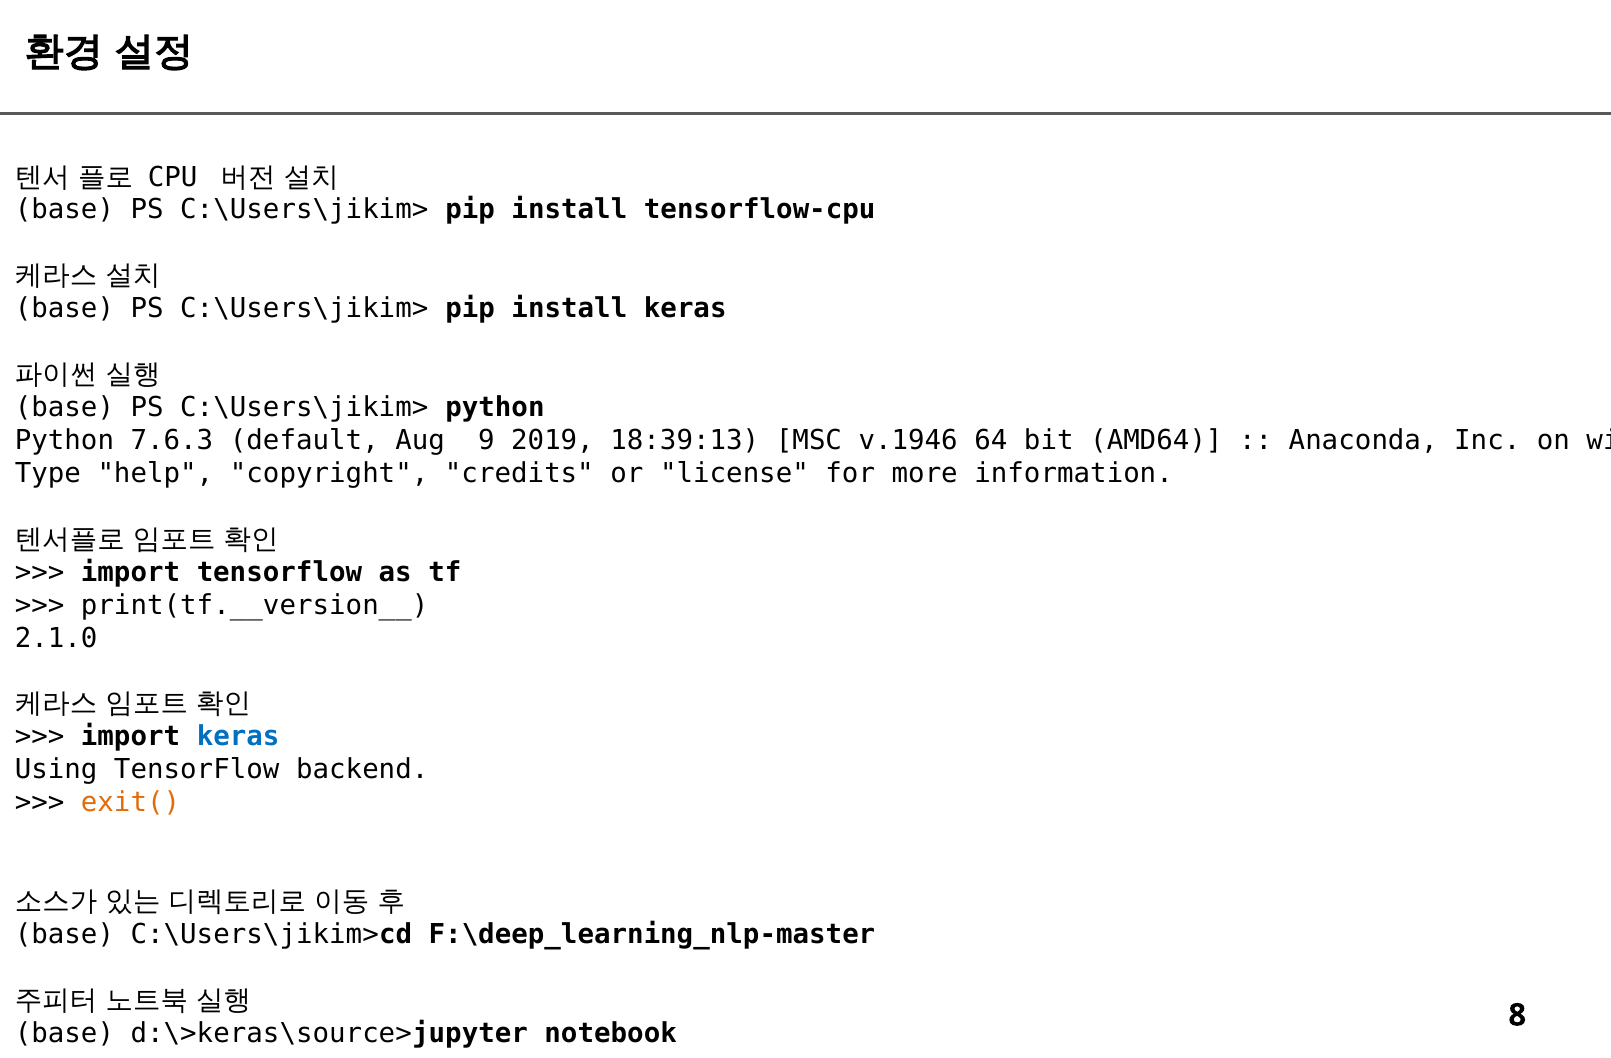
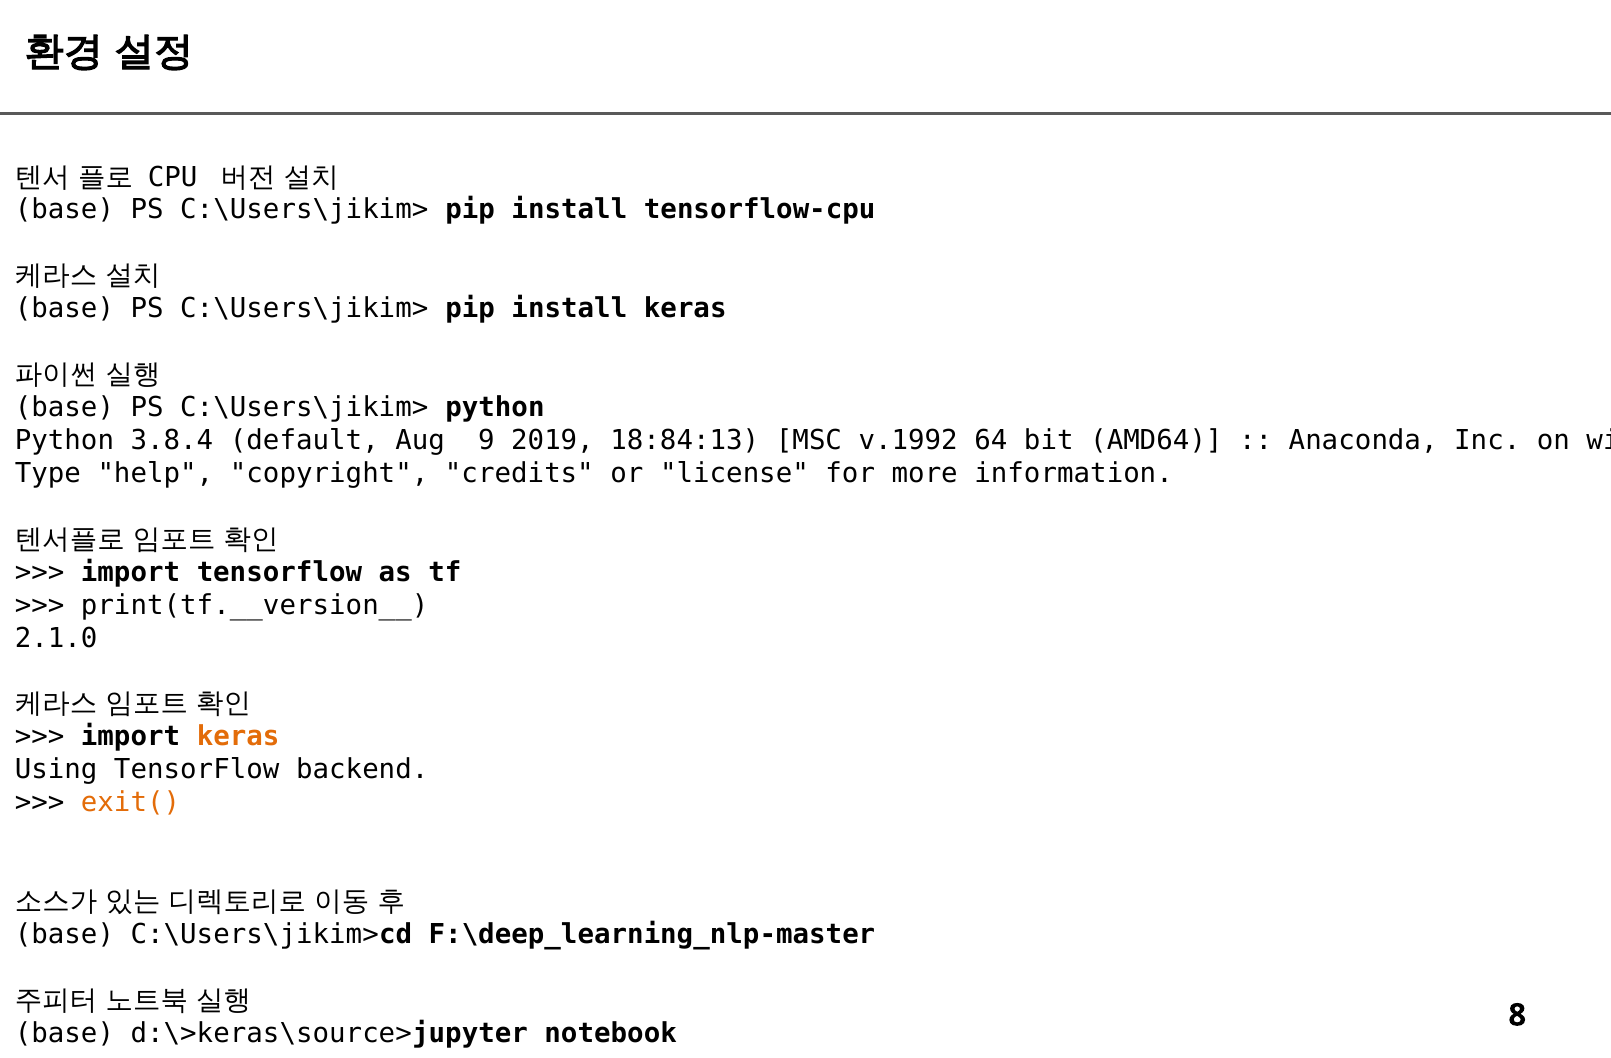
7.6.3: 7.6.3 -> 3.8.4
18:39:13: 18:39:13 -> 18:84:13
v.1946: v.1946 -> v.1992
keras at (238, 737) colour: blue -> orange
